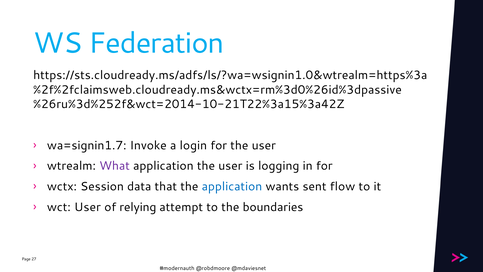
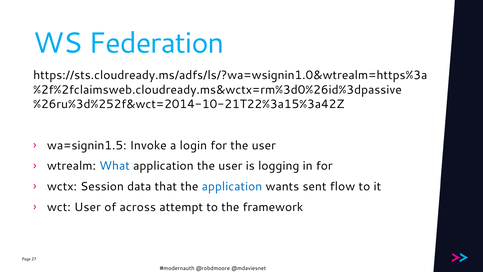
wa=signin1.7: wa=signin1.7 -> wa=signin1.5
What colour: purple -> blue
relying: relying -> across
boundaries: boundaries -> framework
